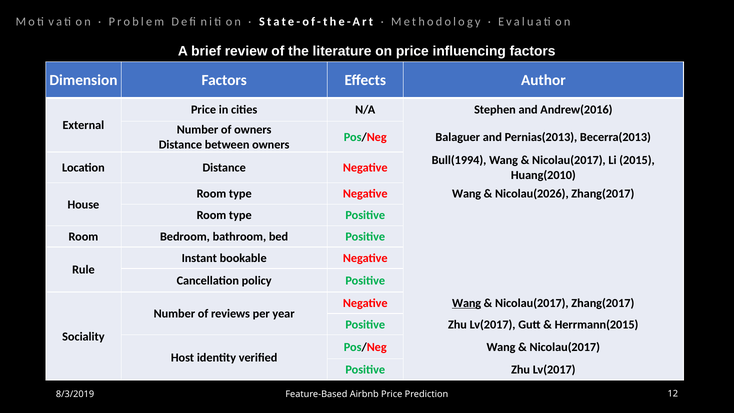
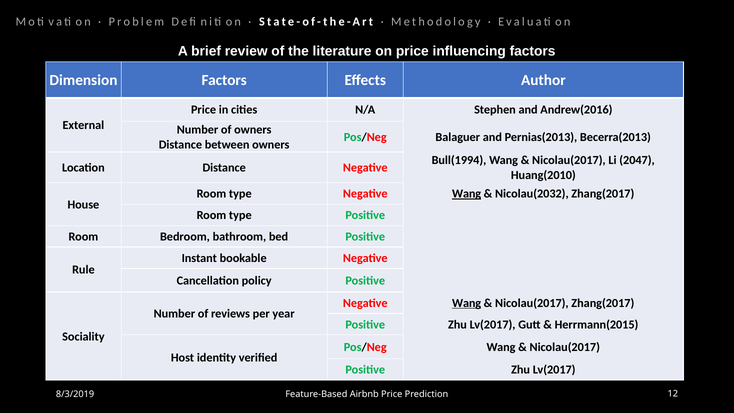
2015: 2015 -> 2047
Wang at (467, 194) underline: none -> present
Nicolau(2026: Nicolau(2026 -> Nicolau(2032
